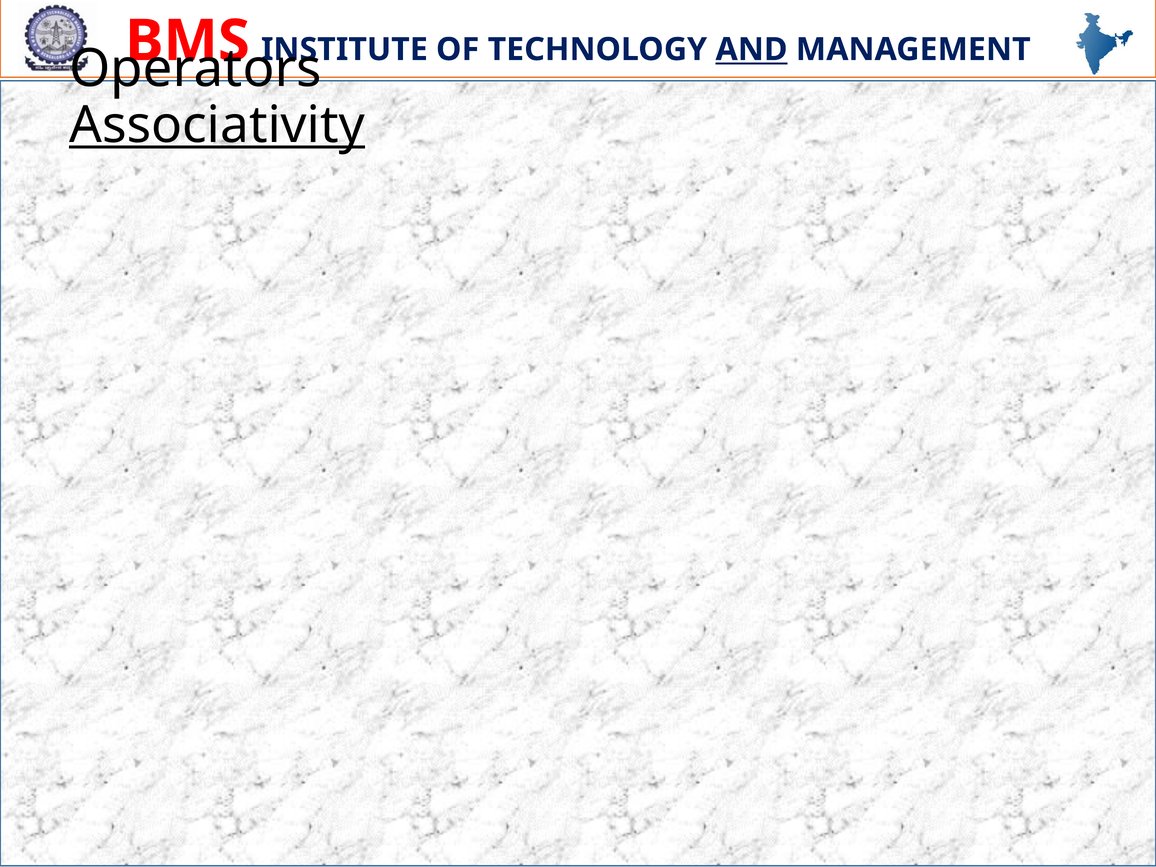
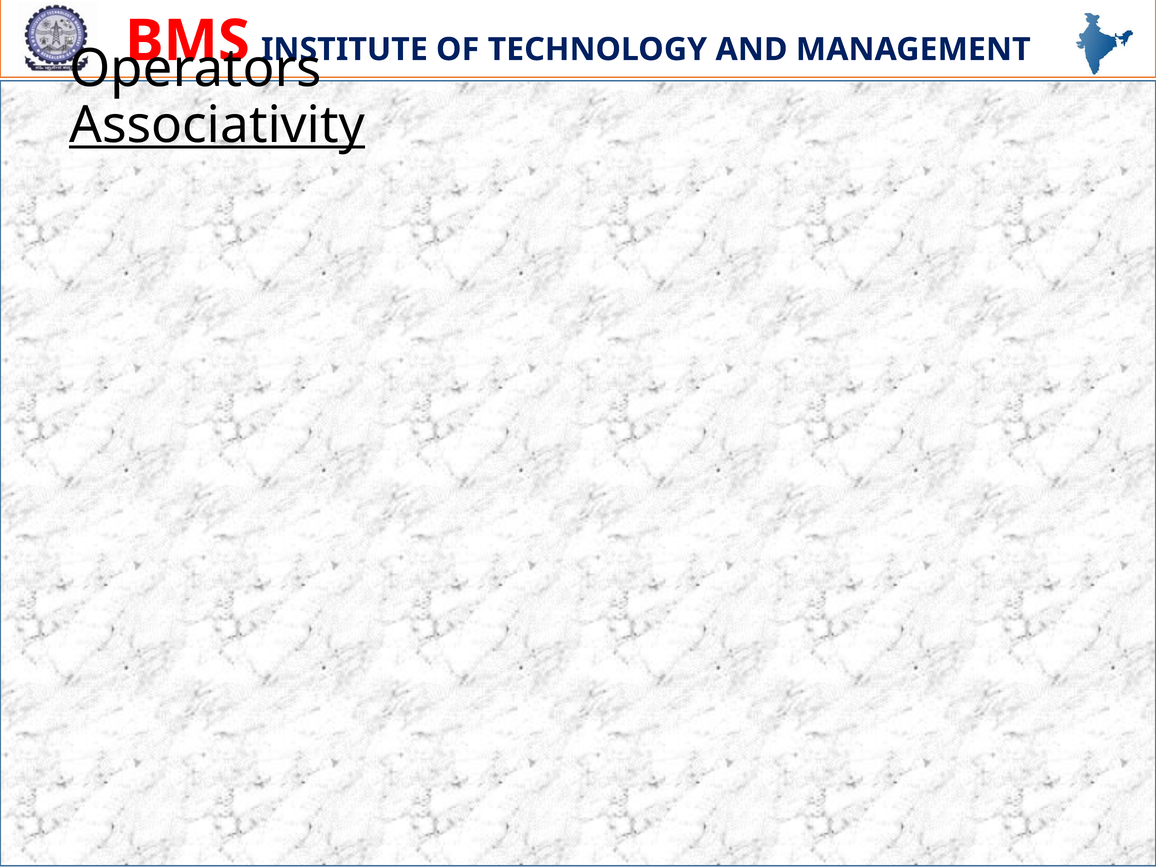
AND at (752, 49) underline: present -> none
